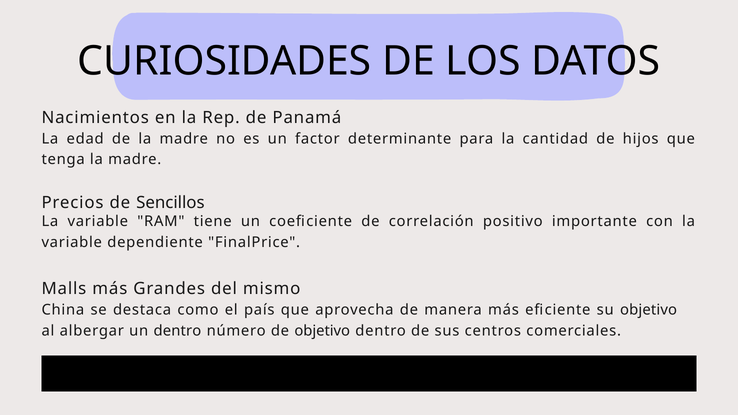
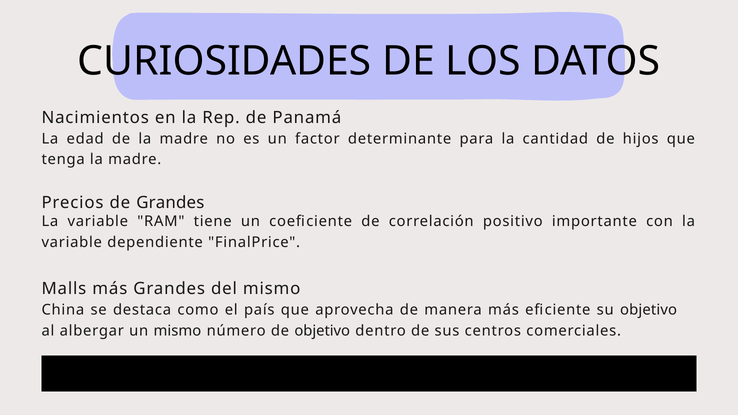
de Sencillos: Sencillos -> Grandes
un dentro: dentro -> mismo
